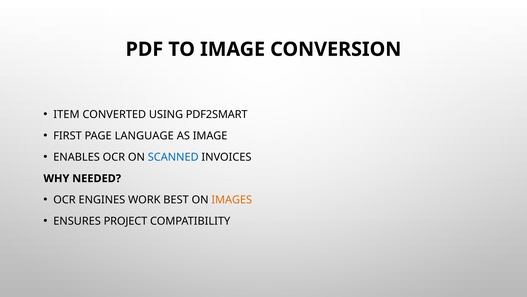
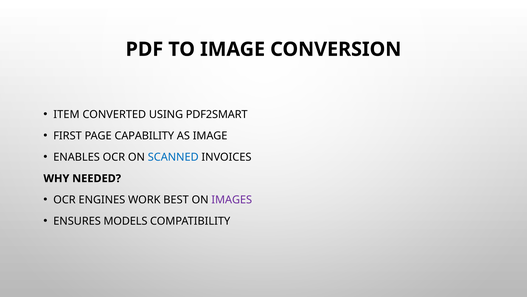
LANGUAGE: LANGUAGE -> CAPABILITY
IMAGES colour: orange -> purple
PROJECT: PROJECT -> MODELS
